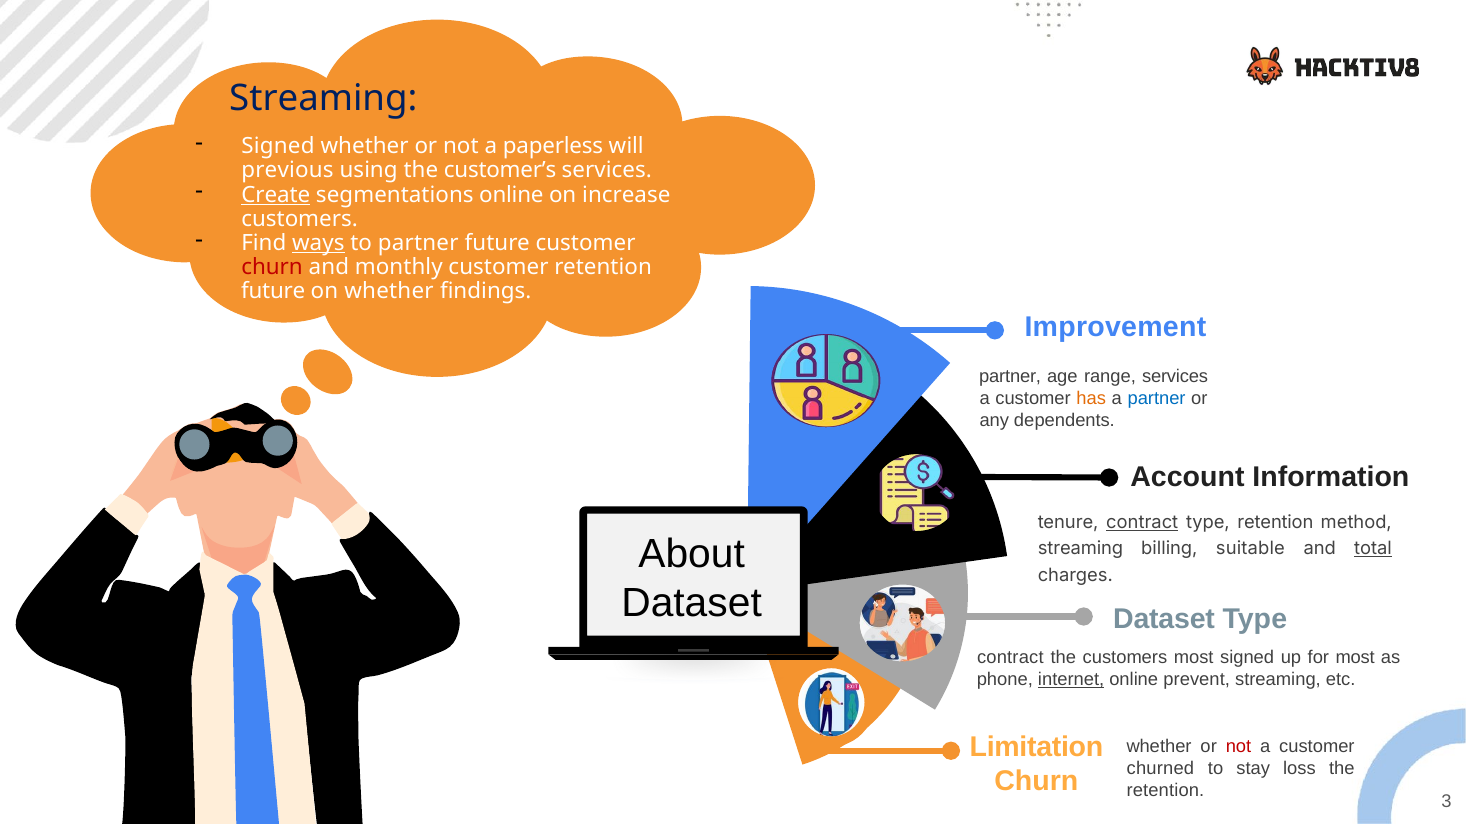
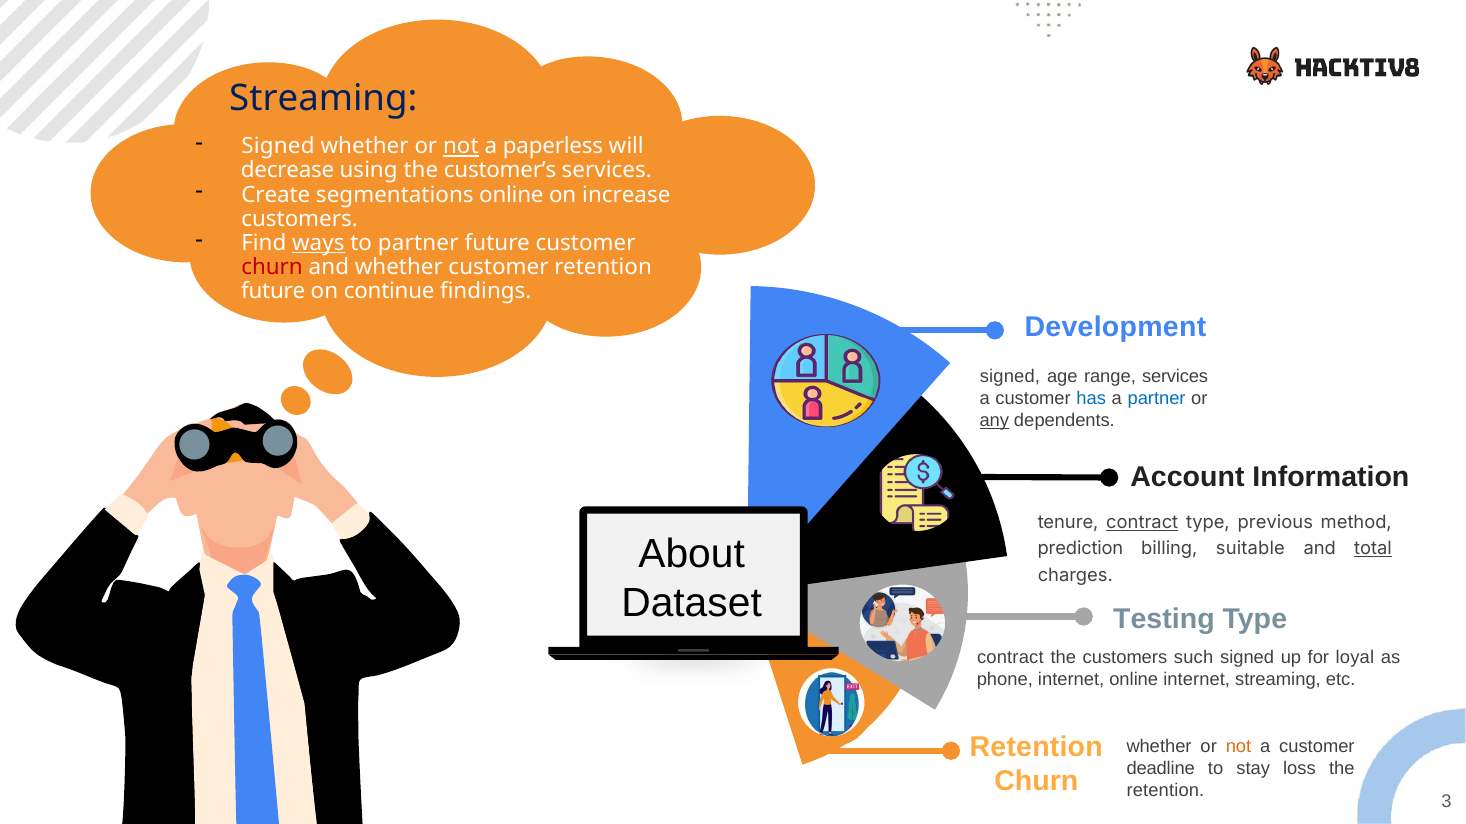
not at (461, 146) underline: none -> present
previous: previous -> decrease
Create underline: present -> none
and monthly: monthly -> whether
on whether: whether -> continue
Improvement: Improvement -> Development
partner at (1010, 377): partner -> signed
has colour: orange -> blue
any underline: none -> present
type retention: retention -> previous
streaming at (1080, 549): streaming -> prediction
Dataset at (1164, 620): Dataset -> Testing
customers most: most -> such
for most: most -> loyal
internet at (1071, 680) underline: present -> none
online prevent: prevent -> internet
Limitation at (1036, 747): Limitation -> Retention
not at (1239, 747) colour: red -> orange
churned: churned -> deadline
